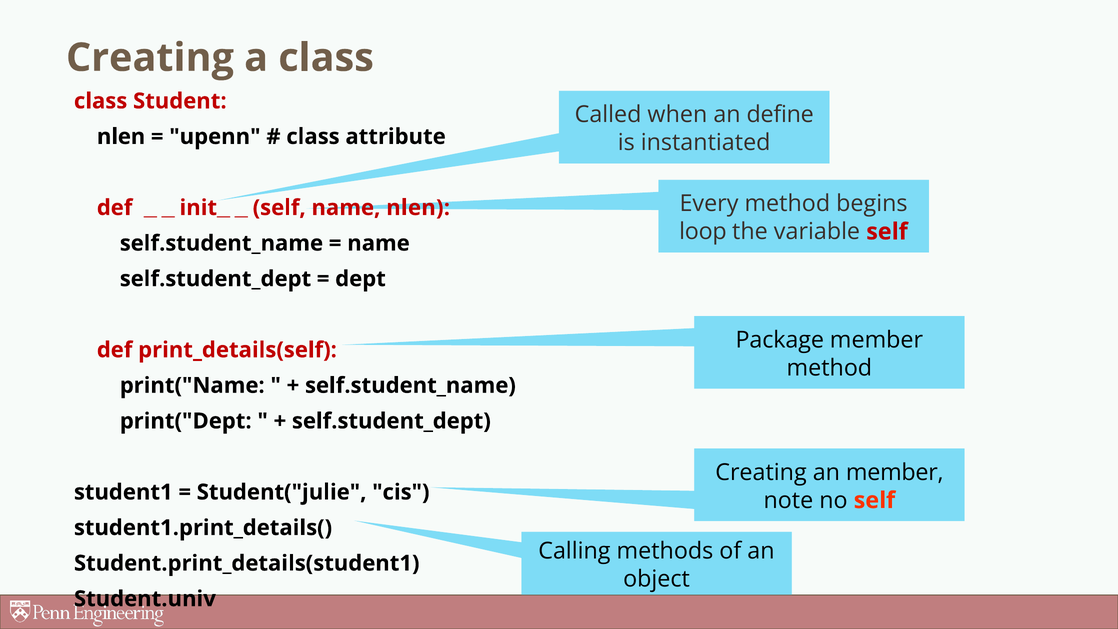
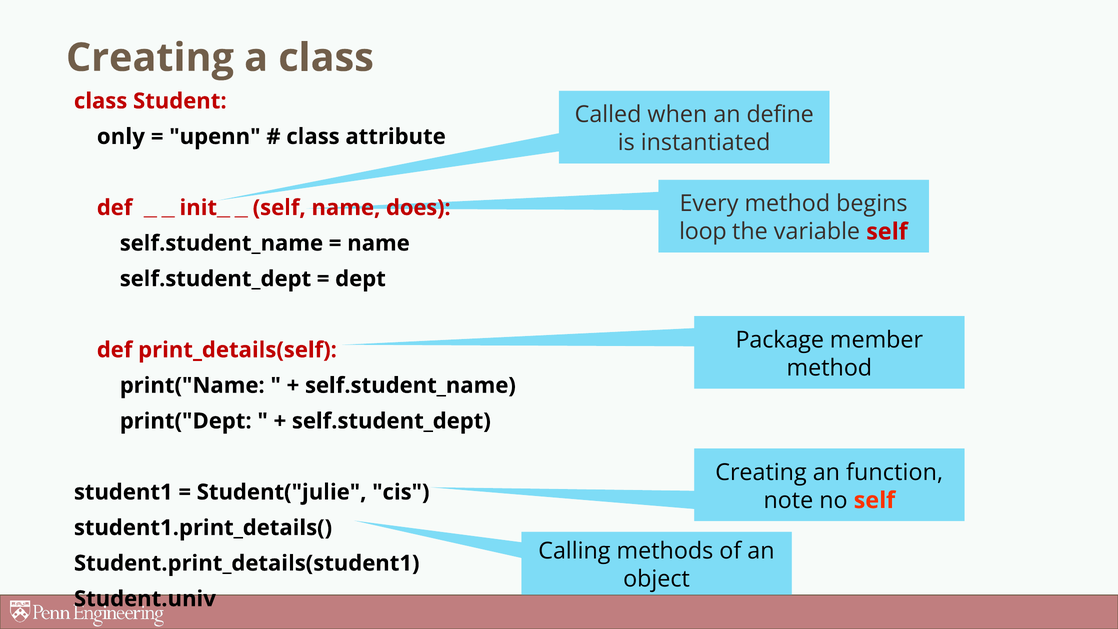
nlen at (121, 137): nlen -> only
name nlen: nlen -> does
an member: member -> function
